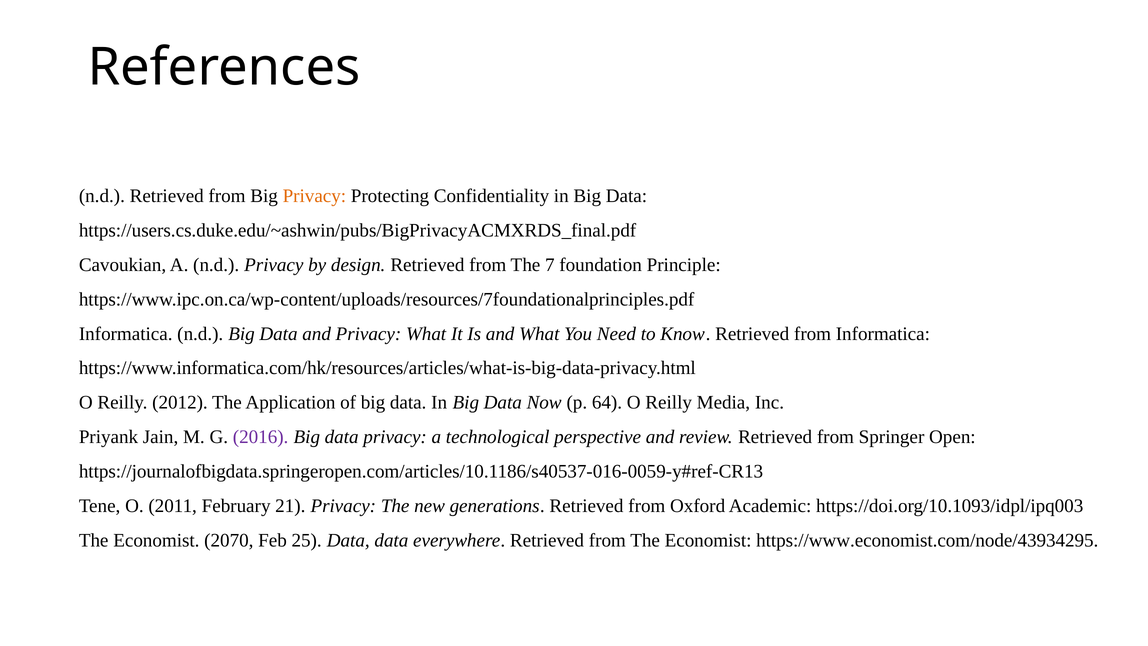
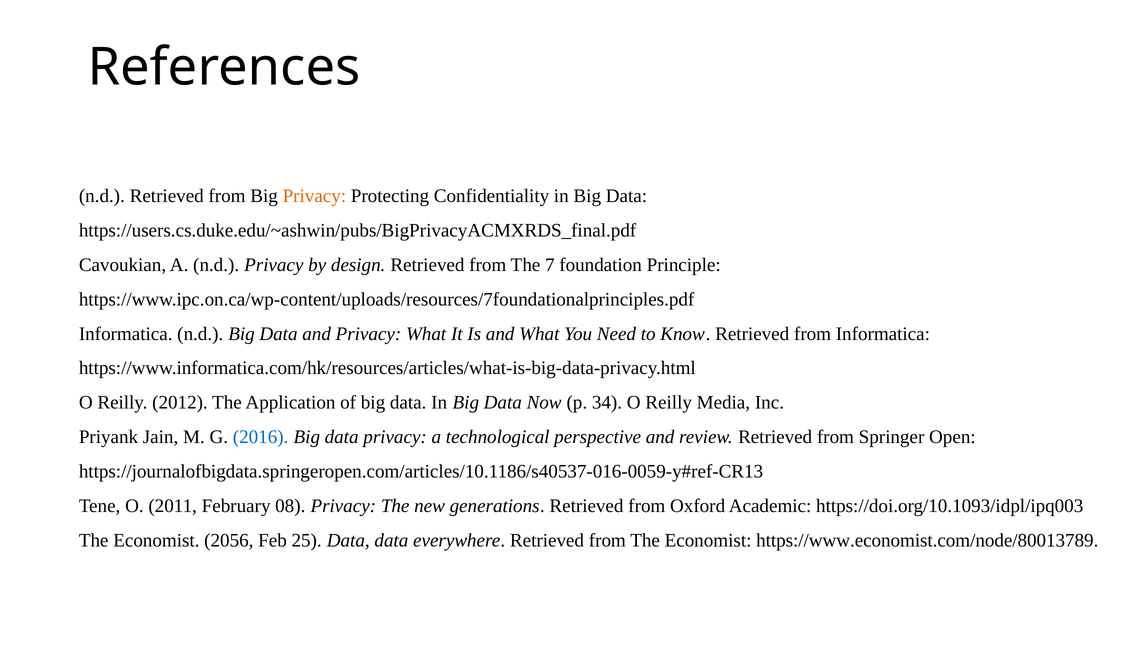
64: 64 -> 34
2016 colour: purple -> blue
21: 21 -> 08
2070: 2070 -> 2056
https://www.economist.com/node/43934295: https://www.economist.com/node/43934295 -> https://www.economist.com/node/80013789
